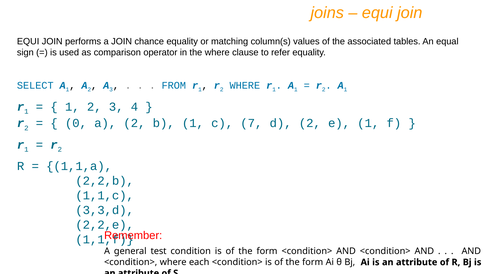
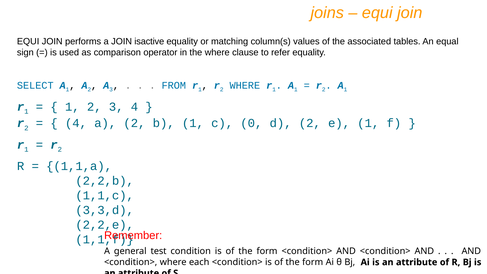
chance: chance -> isactive
0 at (76, 123): 0 -> 4
7: 7 -> 0
